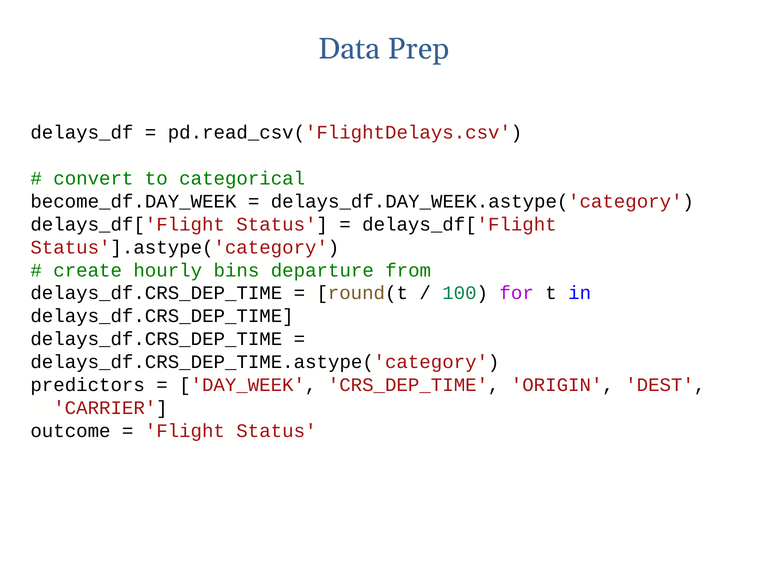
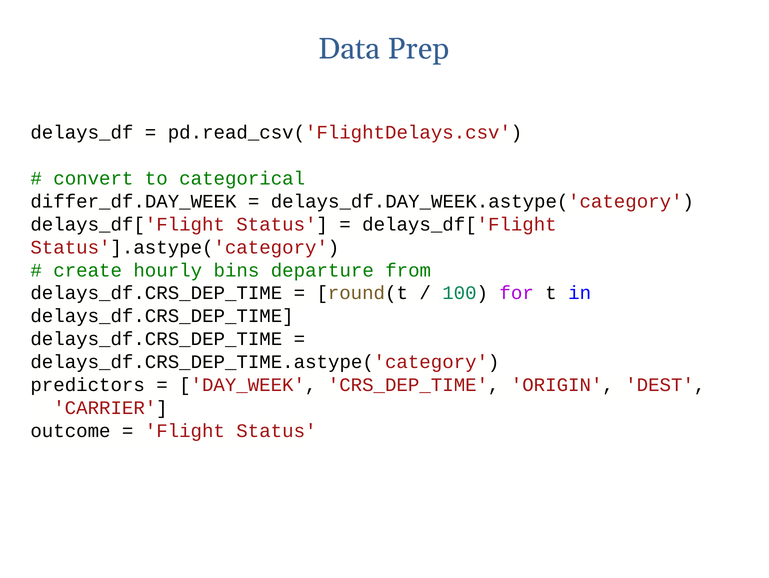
become_df.DAY_WEEK: become_df.DAY_WEEK -> differ_df.DAY_WEEK
